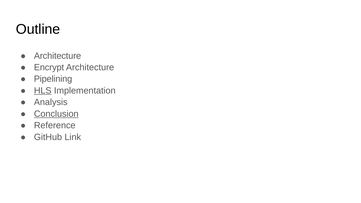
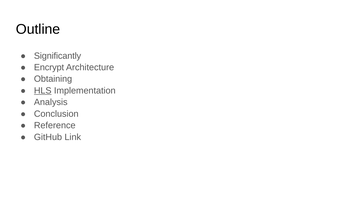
Architecture at (58, 56): Architecture -> Significantly
Pipelining: Pipelining -> Obtaining
Conclusion underline: present -> none
